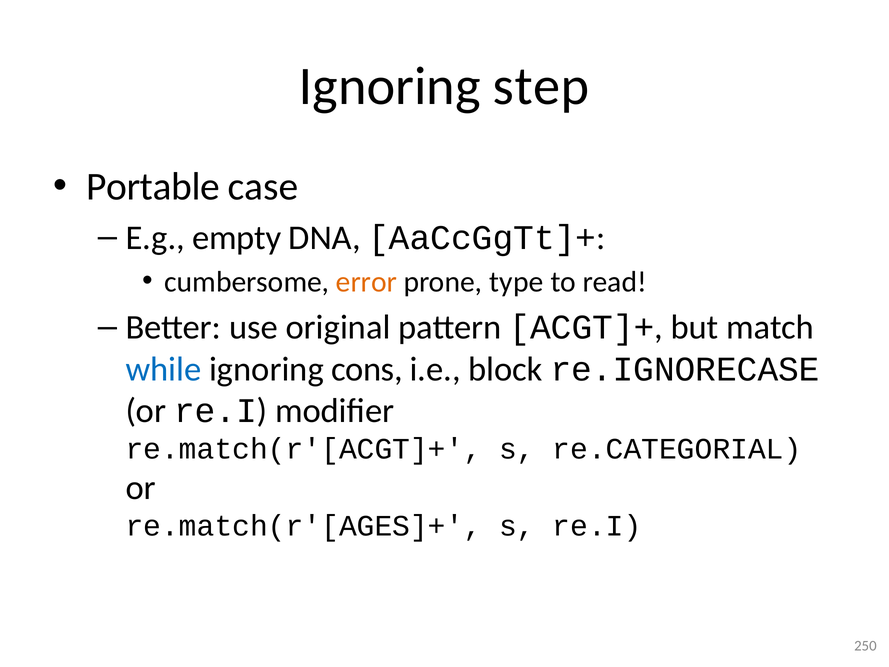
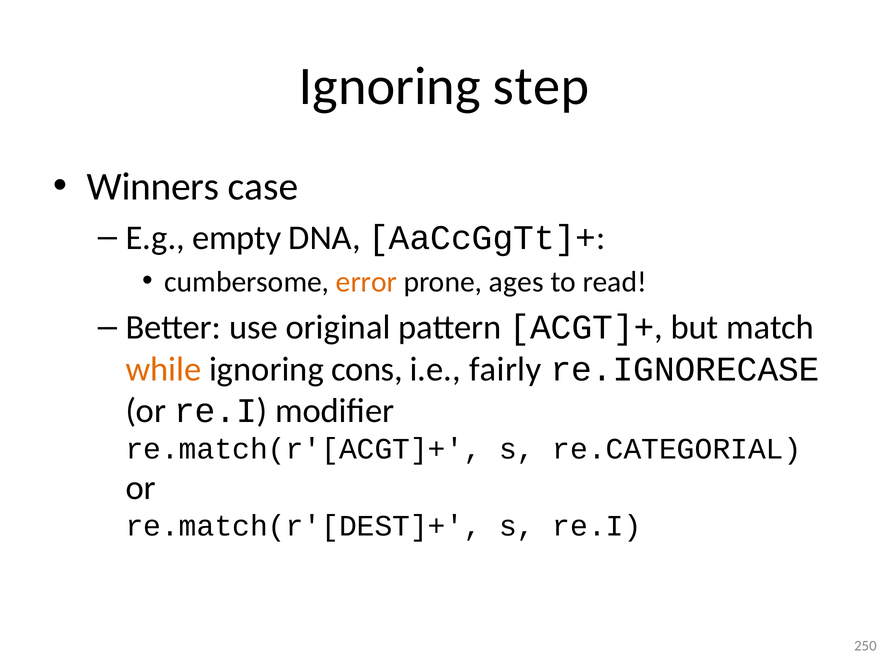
Portable: Portable -> Winners
type: type -> ages
while colour: blue -> orange
block: block -> fairly
re.match(r'[AGES]+: re.match(r'[AGES]+ -> re.match(r'[DEST]+
